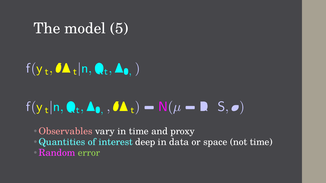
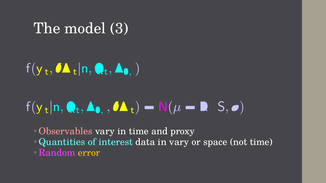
5: 5 -> 3
deep: deep -> data
in data: data -> vary
error colour: light green -> yellow
